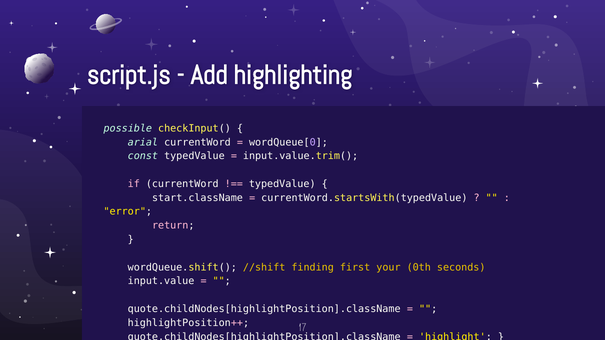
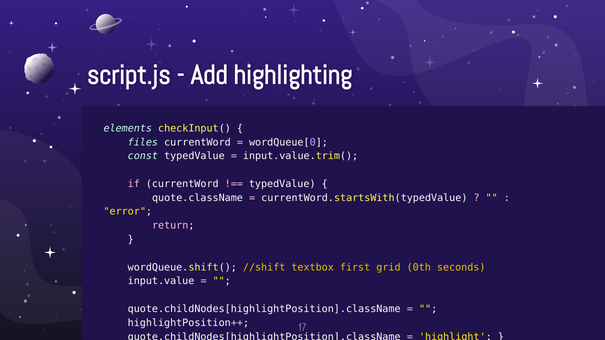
possible: possible -> elements
arial: arial -> files
start.className: start.className -> quote.className
finding: finding -> textbox
your: your -> grid
